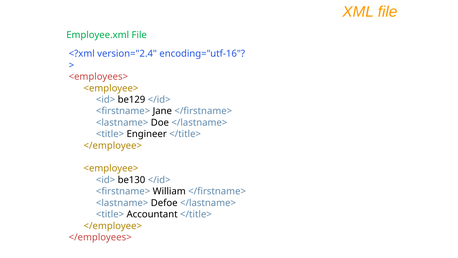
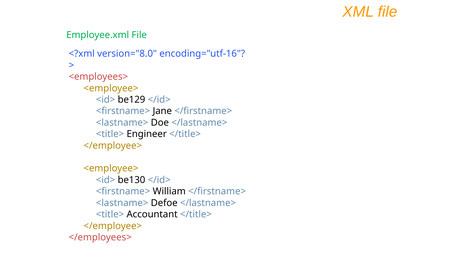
version="2.4: version="2.4 -> version="8.0
